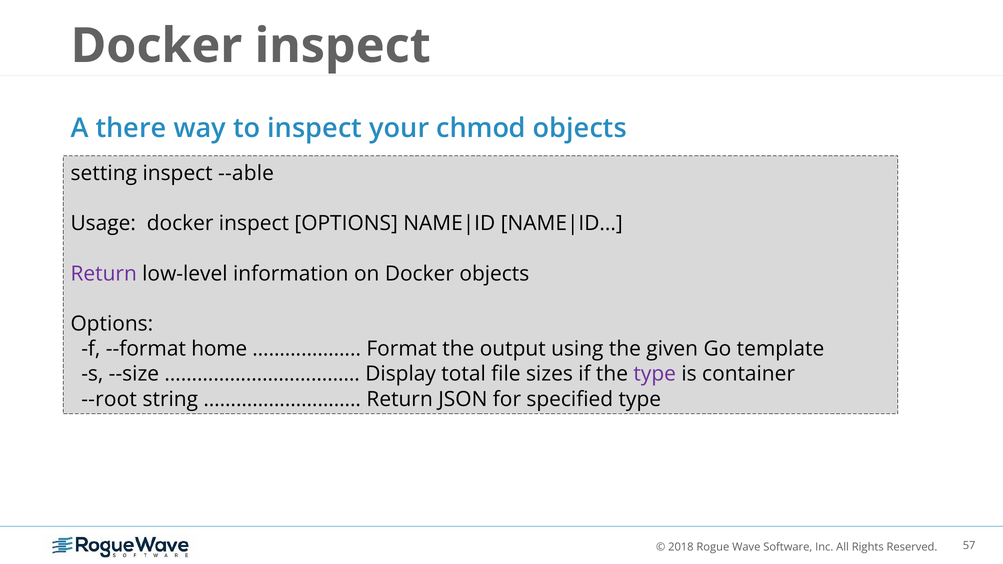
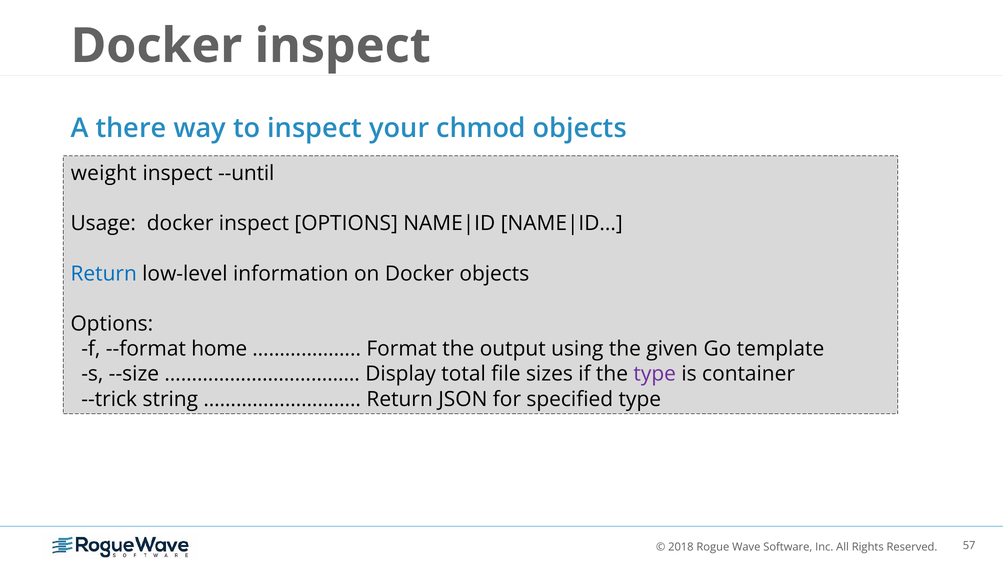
setting: setting -> weight
--able: --able -> --until
Return at (104, 274) colour: purple -> blue
--root: --root -> --trick
